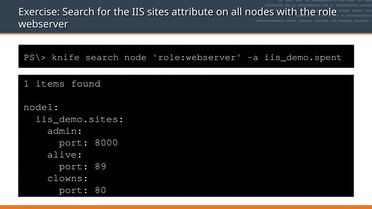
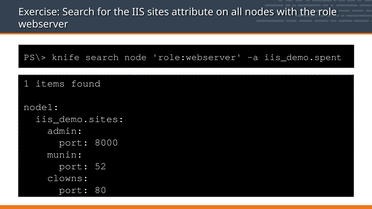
alive: alive -> munin
89: 89 -> 52
